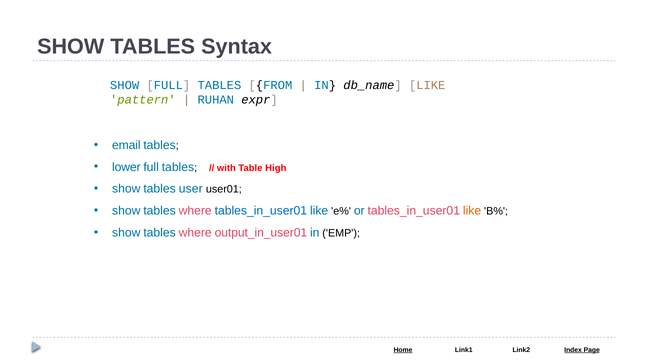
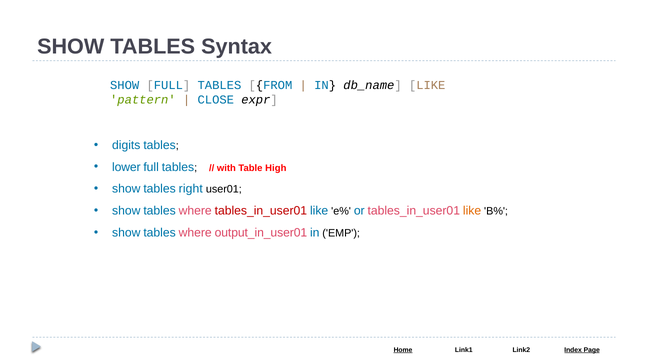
RUHAN: RUHAN -> CLOSE
email: email -> digits
user: user -> right
tables_in_user01 at (261, 211) colour: blue -> red
